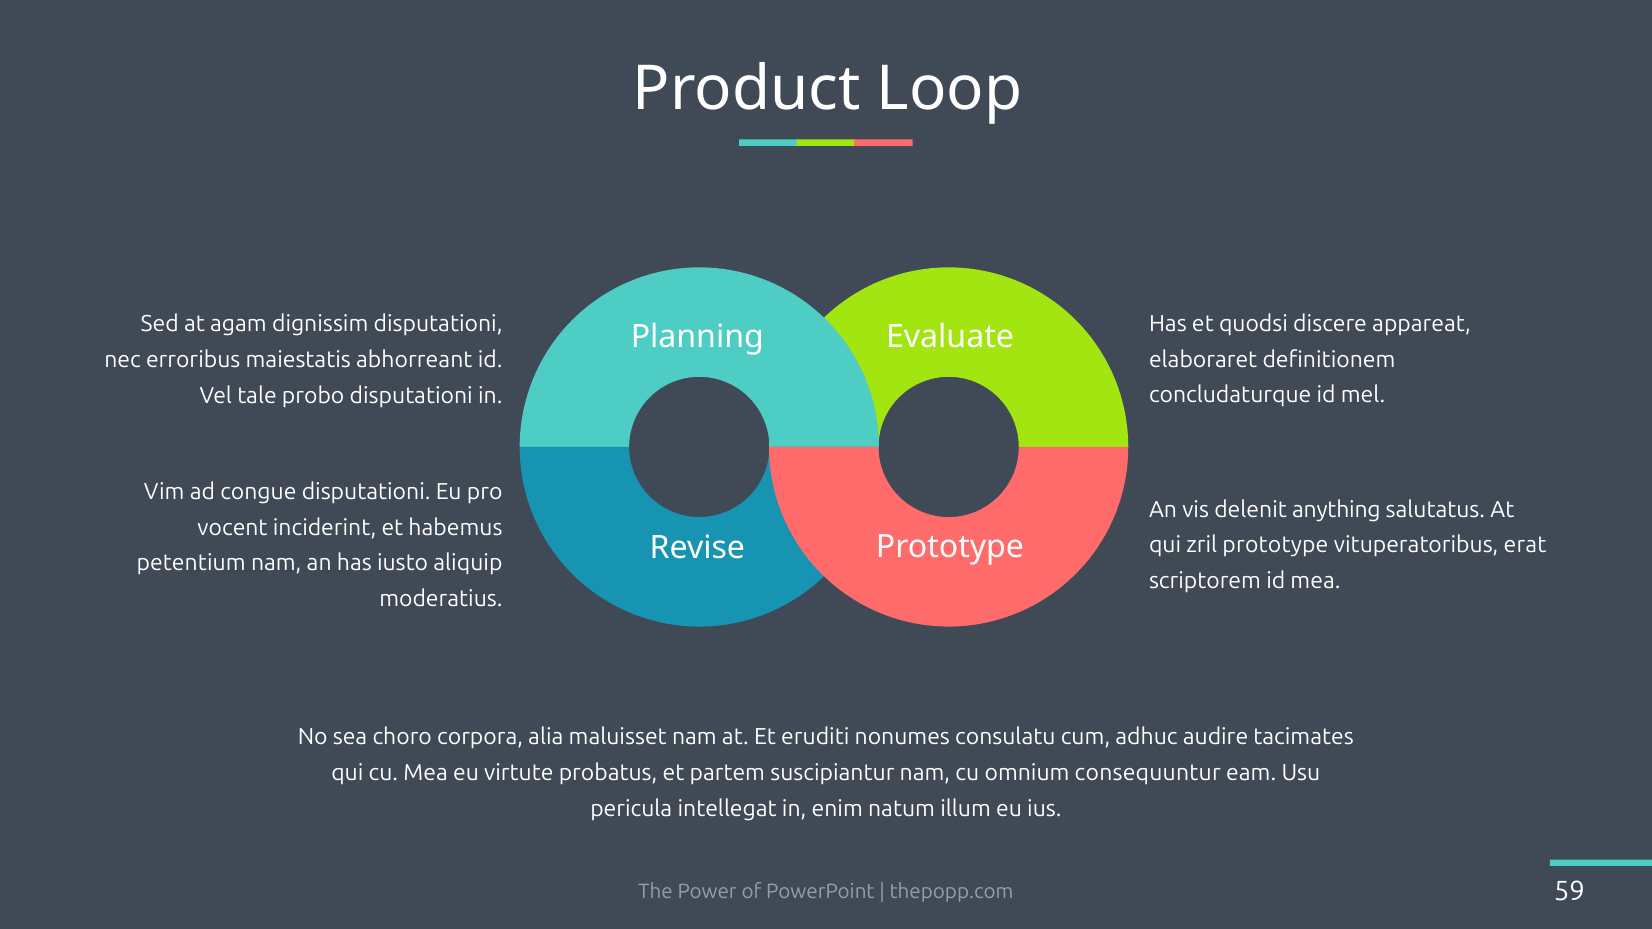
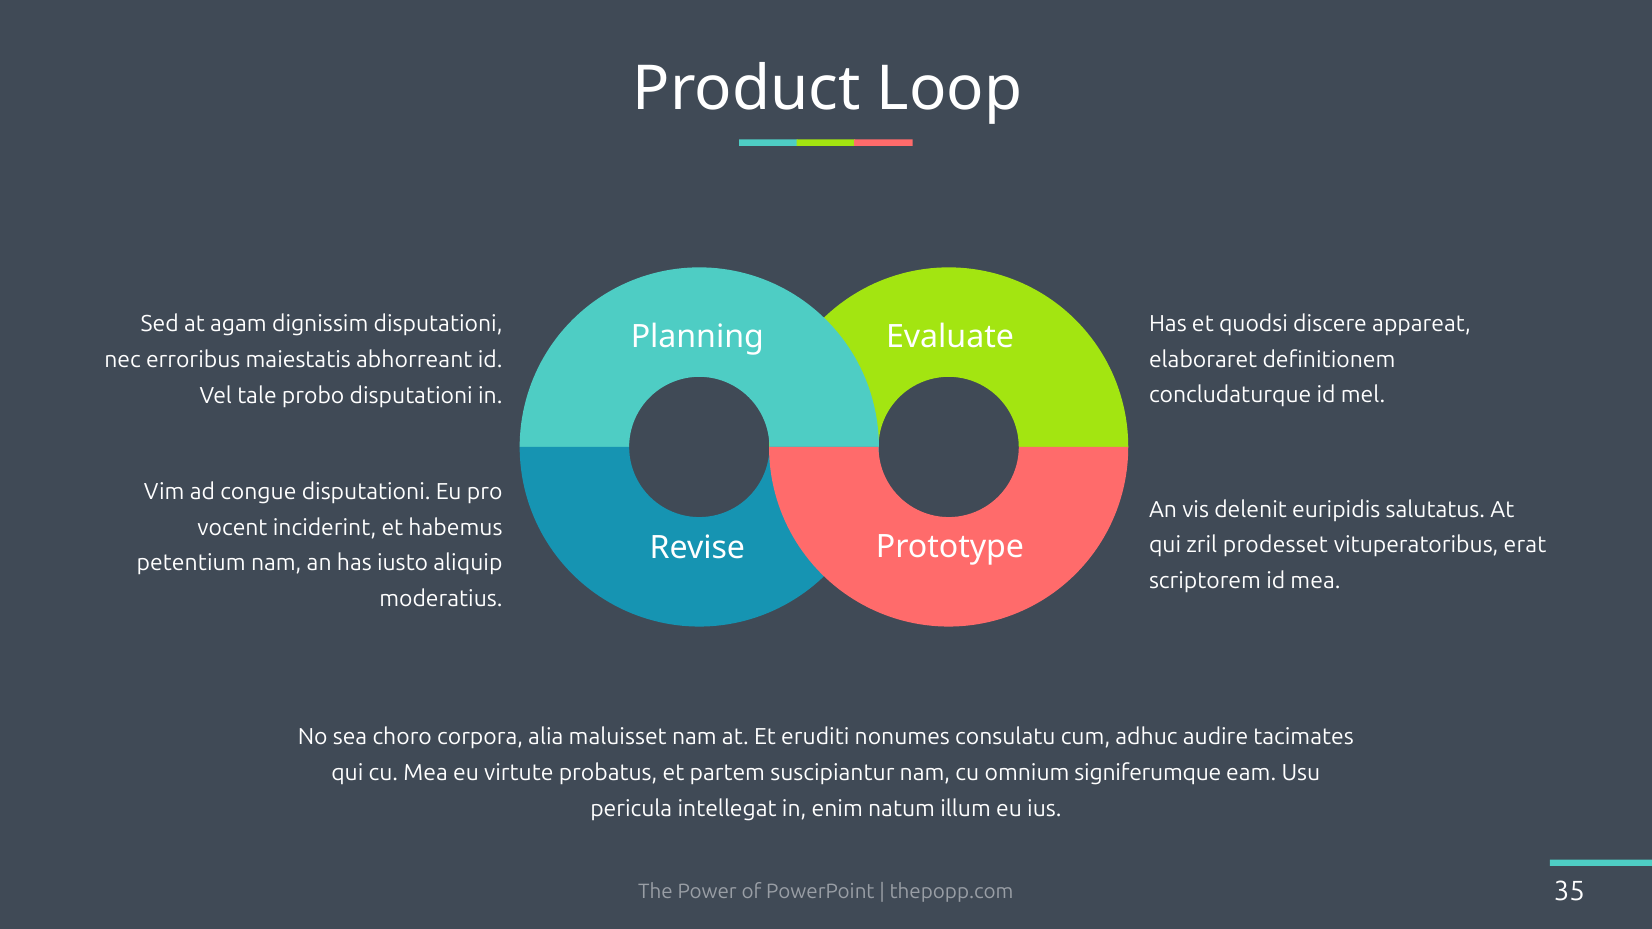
anything: anything -> euripidis
zril prototype: prototype -> prodesset
consequuntur: consequuntur -> signiferumque
59: 59 -> 35
